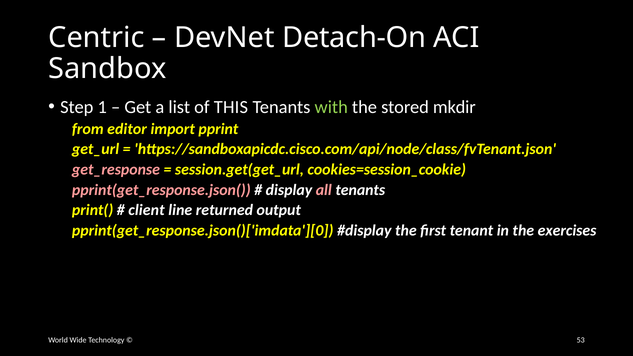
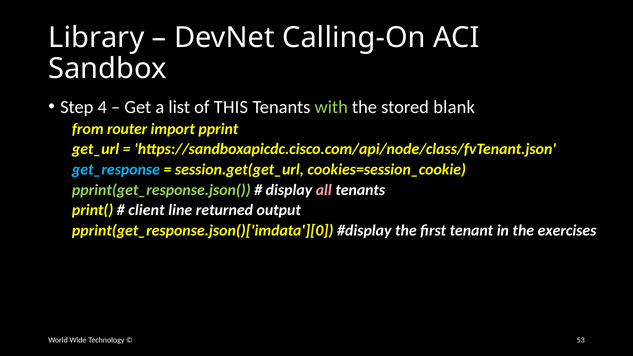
Centric: Centric -> Library
Detach-On: Detach-On -> Calling-On
1: 1 -> 4
mkdir: mkdir -> blank
editor: editor -> router
get_response colour: pink -> light blue
pprint(get_response.json( colour: pink -> light green
